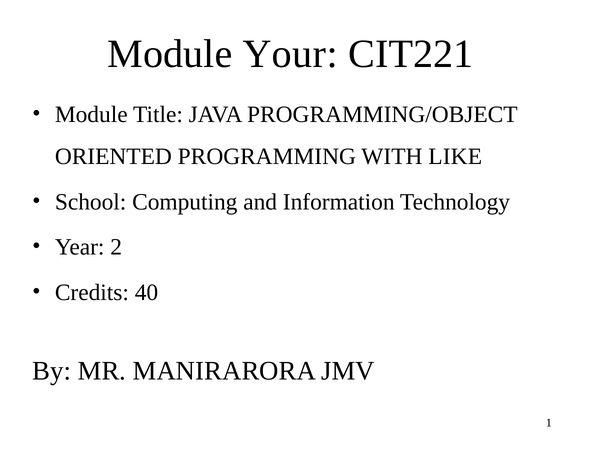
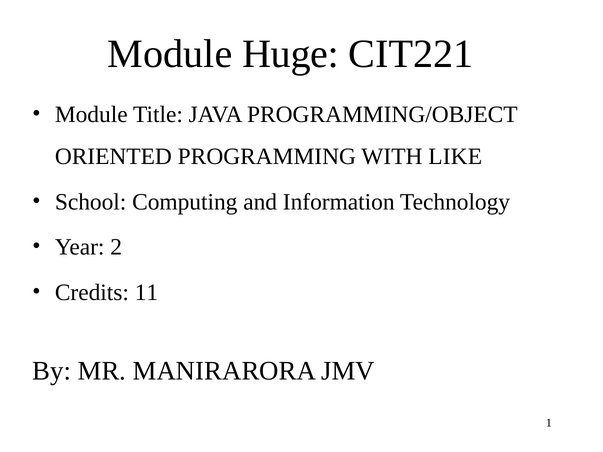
Your: Your -> Huge
40: 40 -> 11
